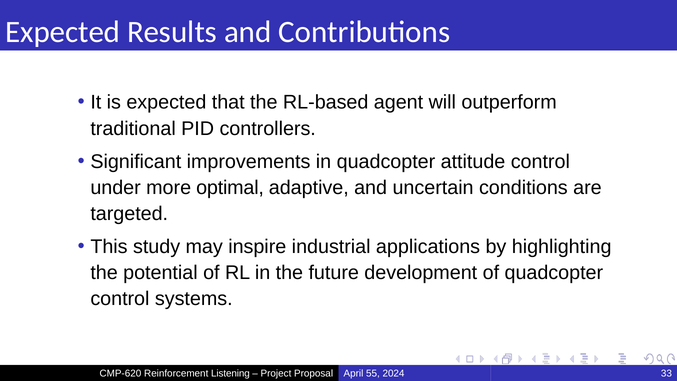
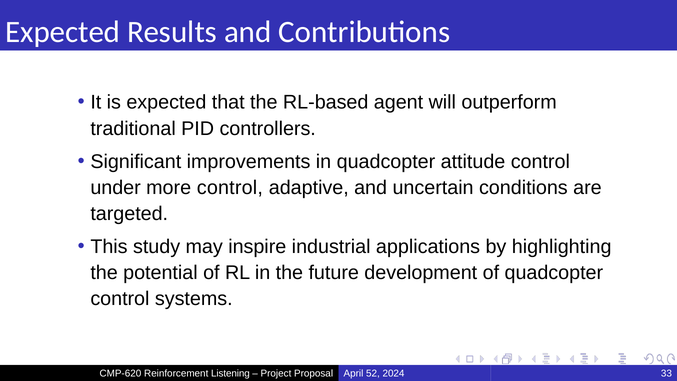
more optimal: optimal -> control
55: 55 -> 52
